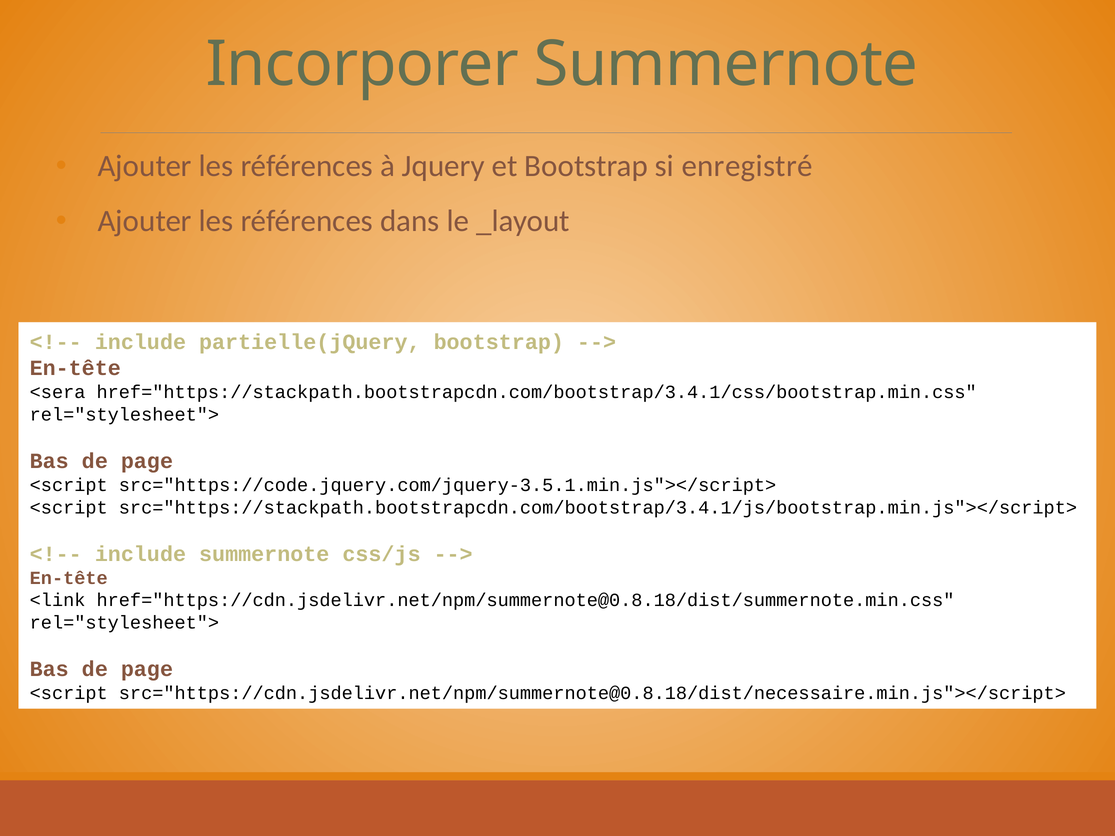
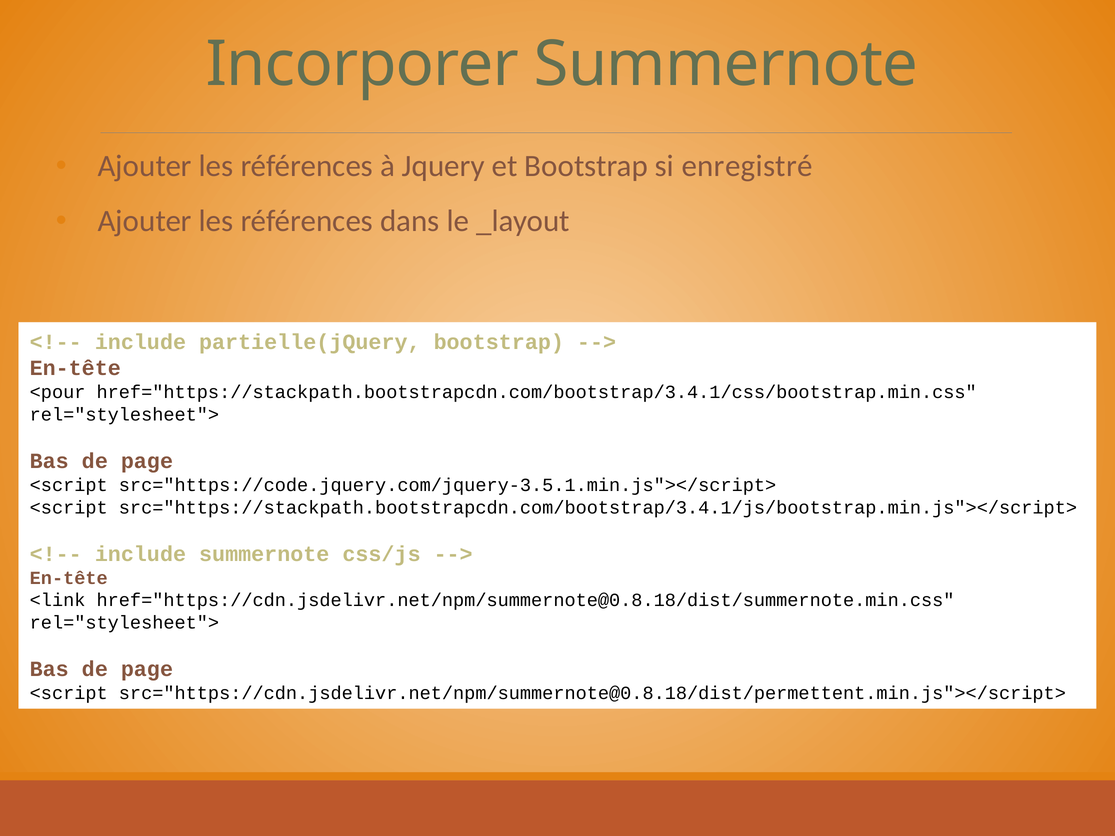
<sera: <sera -> <pour
src="https://cdn.jsdelivr.net/npm/summernote@0.8.18/dist/necessaire.min.js"></script>: src="https://cdn.jsdelivr.net/npm/summernote@0.8.18/dist/necessaire.min.js"></script> -> src="https://cdn.jsdelivr.net/npm/summernote@0.8.18/dist/permettent.min.js"></script>
